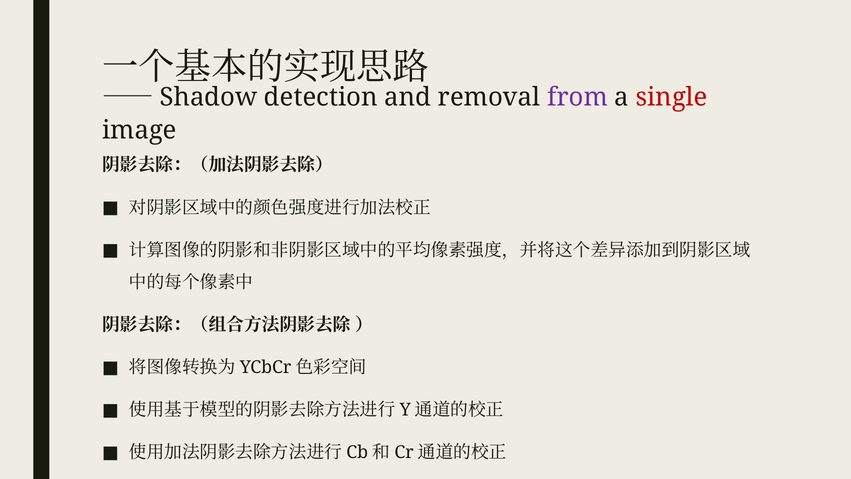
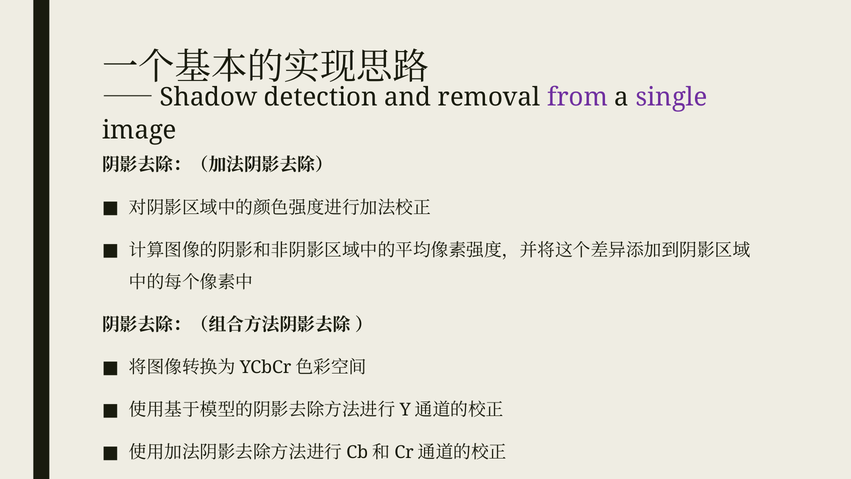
single colour: red -> purple
